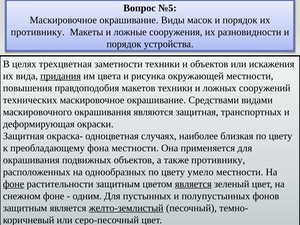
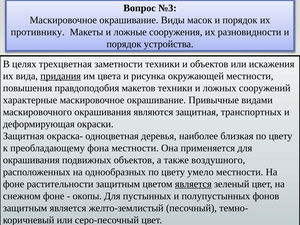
№5: №5 -> №3
технических: технических -> характерные
Средствами: Средствами -> Привычные
случаях: случаях -> деревья
также противнику: противнику -> воздушного
фоне at (14, 184) underline: present -> none
одним: одним -> окопы
желто-землистый underline: present -> none
